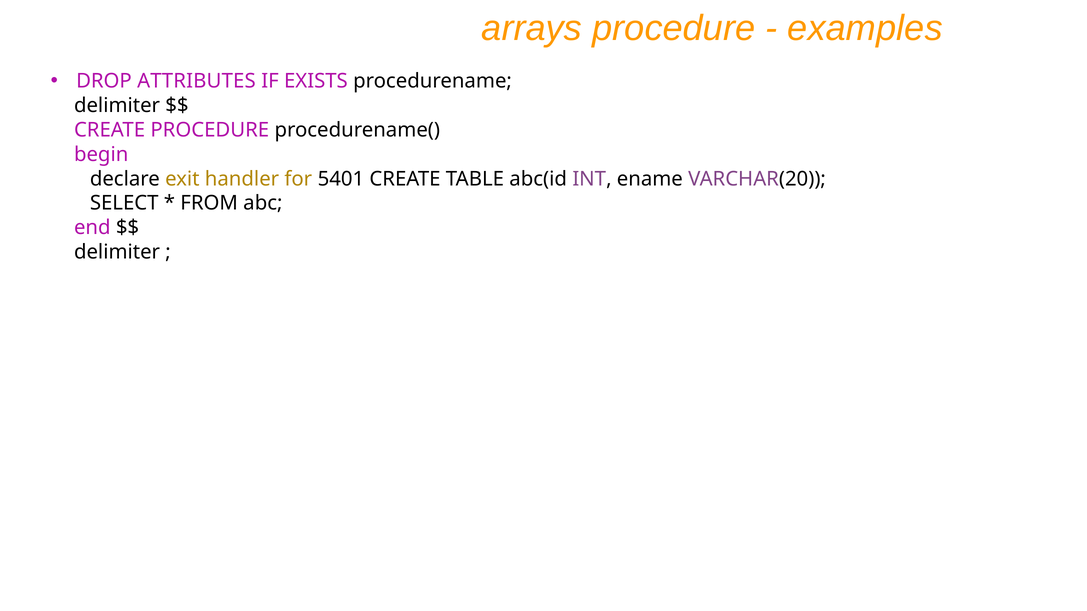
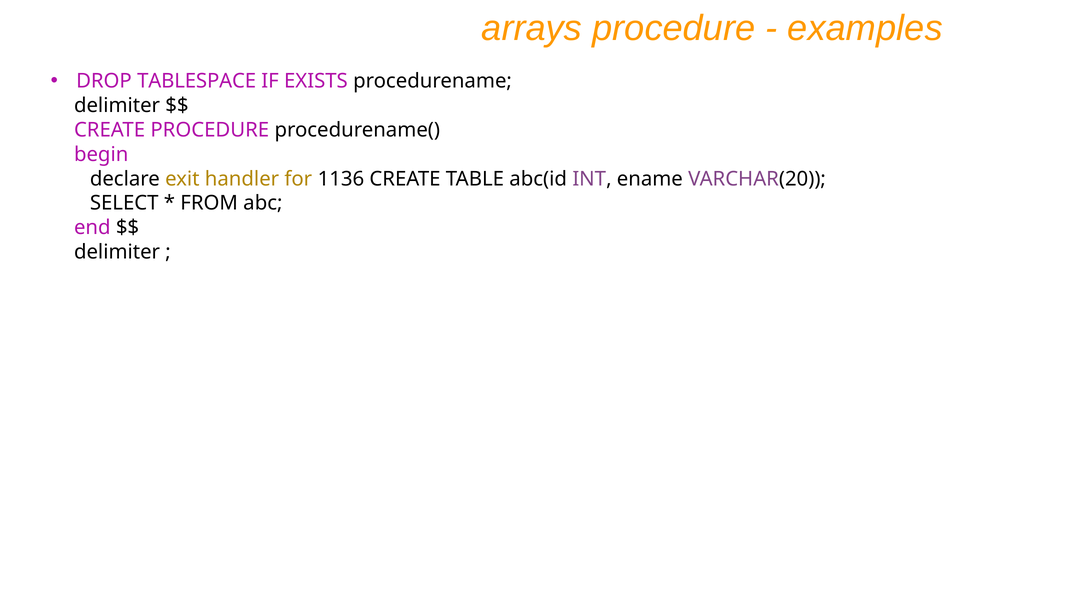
ATTRIBUTES: ATTRIBUTES -> TABLESPACE
5401: 5401 -> 1136
